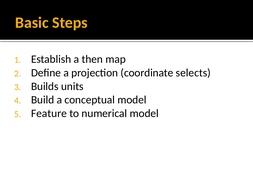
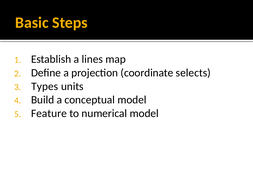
then: then -> lines
Builds: Builds -> Types
